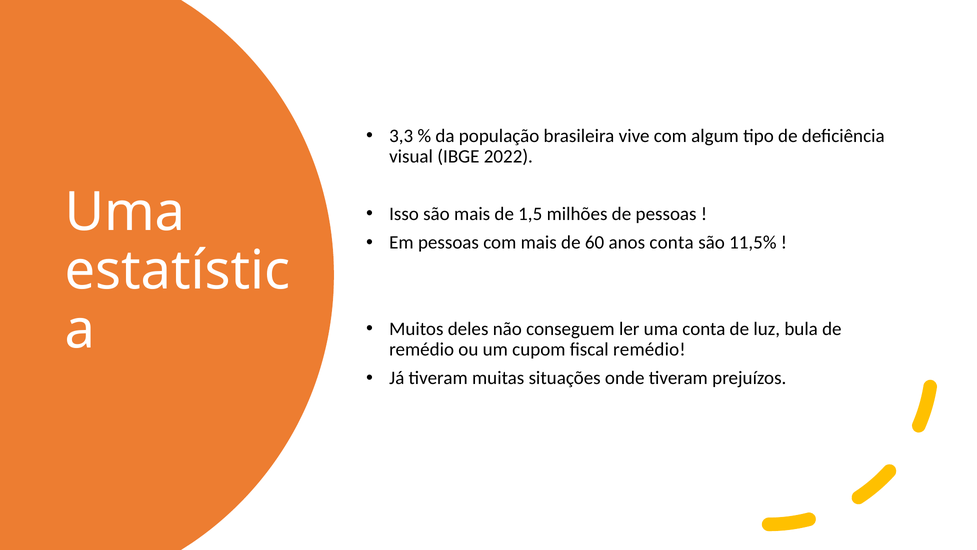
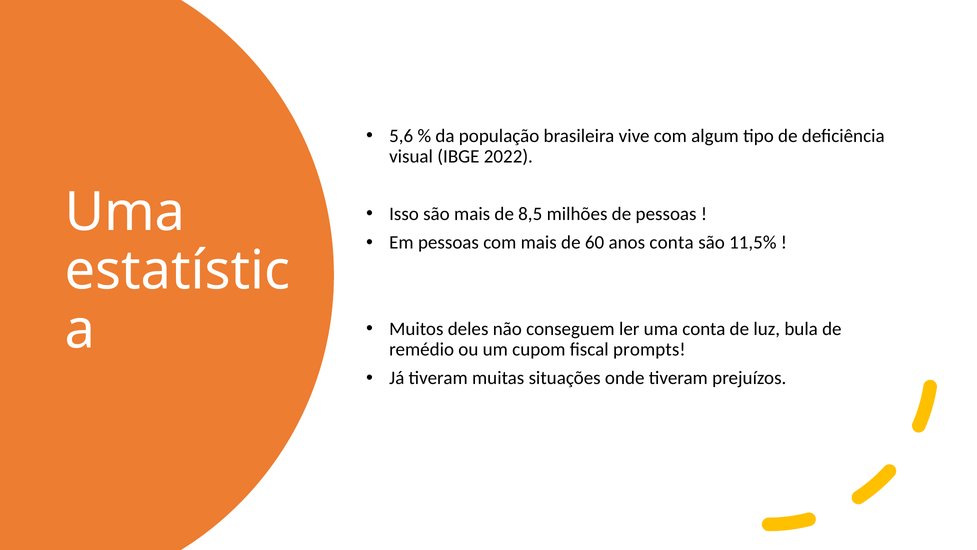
3,3: 3,3 -> 5,6
1,5: 1,5 -> 8,5
fiscal remédio: remédio -> prompts
